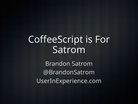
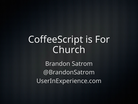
Satrom at (69, 50): Satrom -> Church
